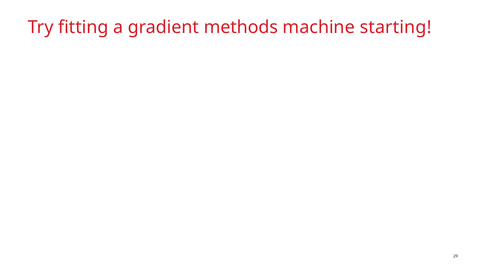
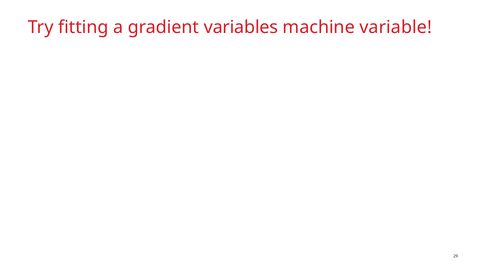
methods: methods -> variables
starting: starting -> variable
